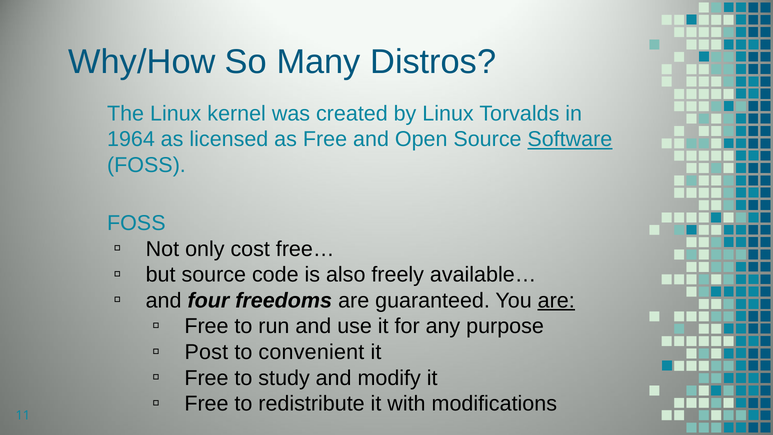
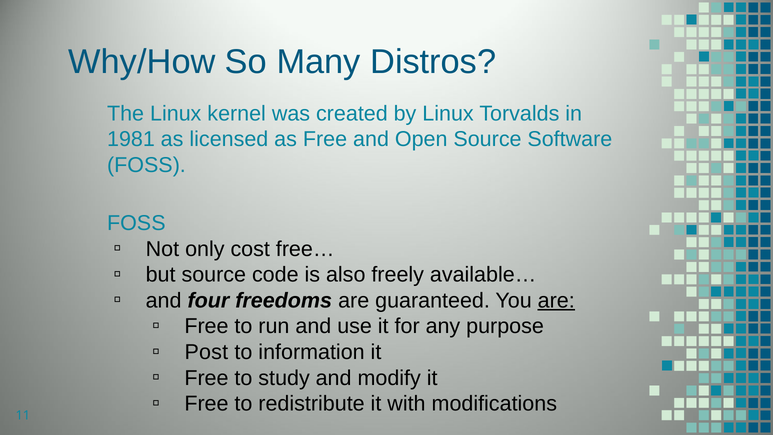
1964: 1964 -> 1981
Software underline: present -> none
convenient: convenient -> information
